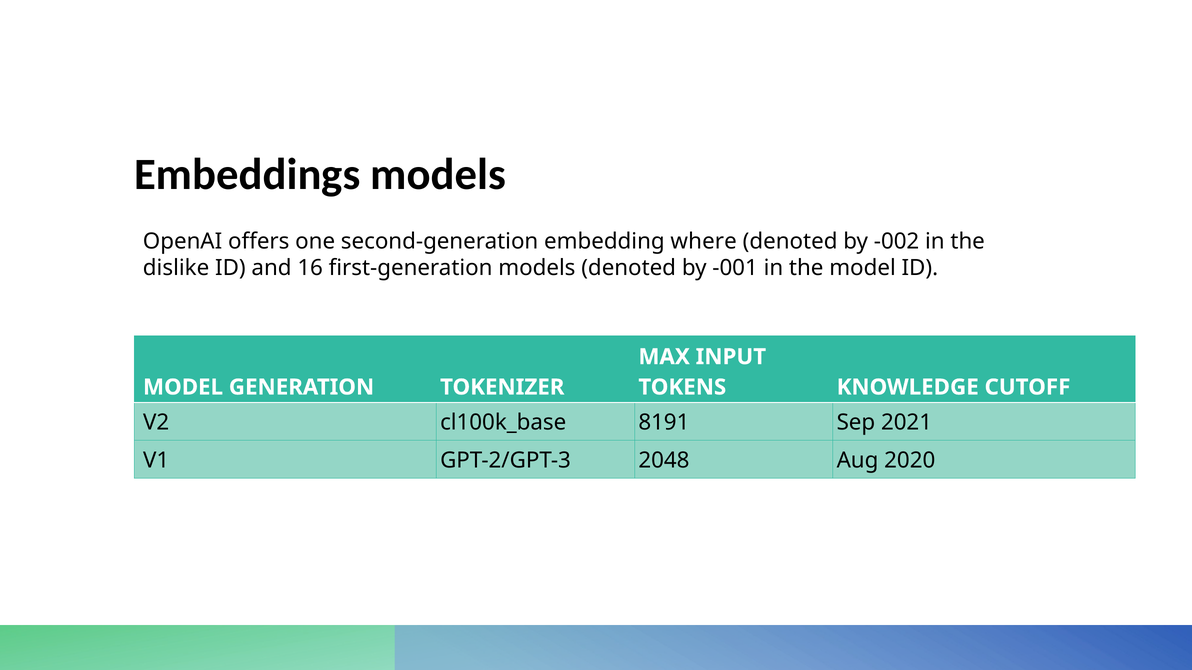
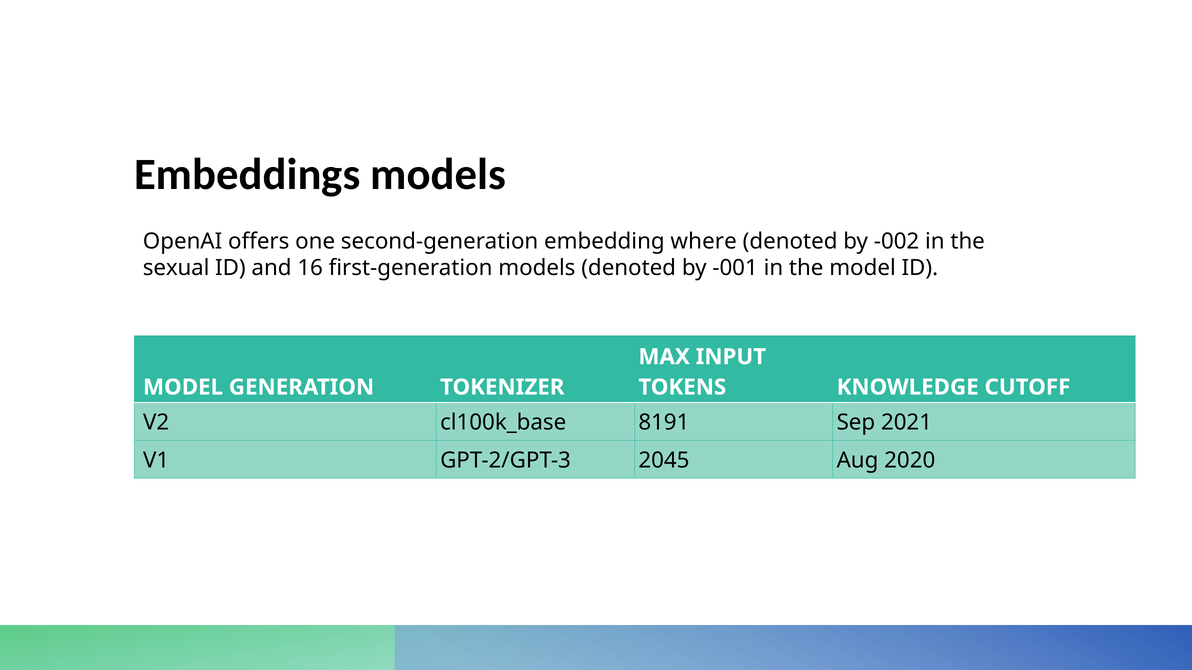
dislike: dislike -> sexual
2048: 2048 -> 2045
